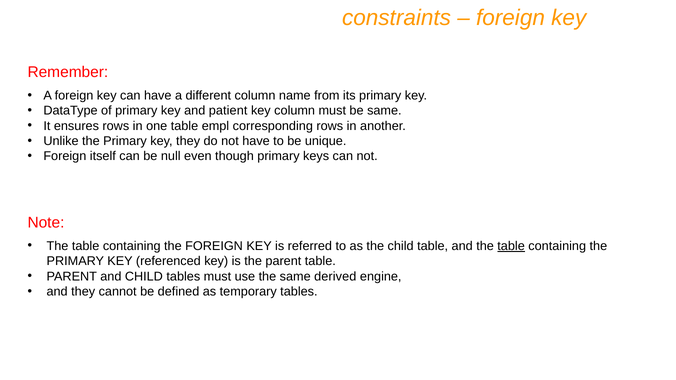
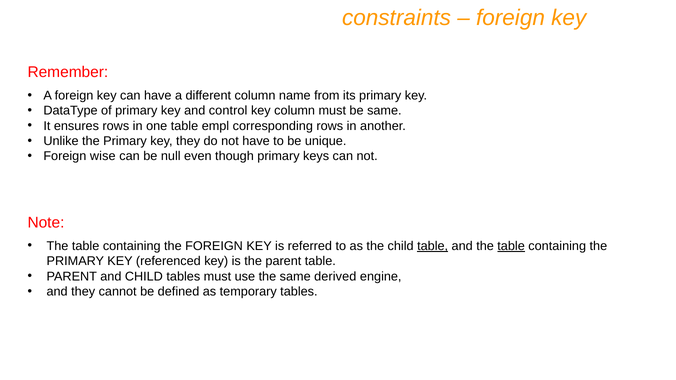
patient: patient -> control
itself: itself -> wise
table at (433, 246) underline: none -> present
